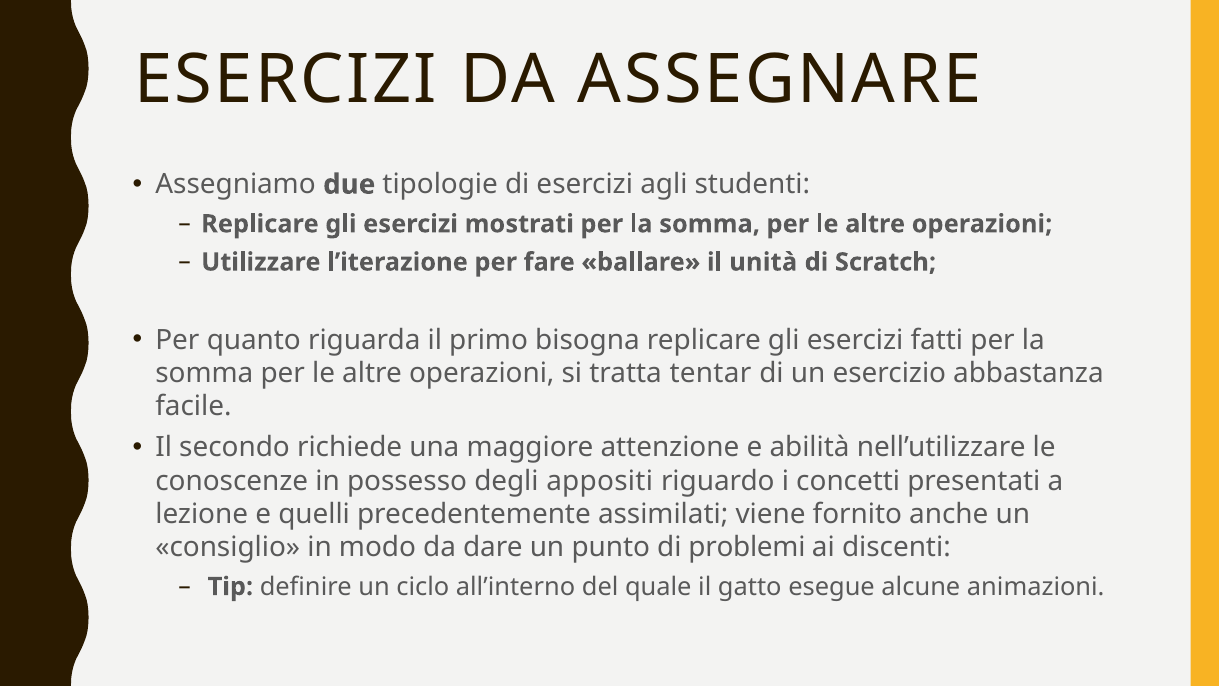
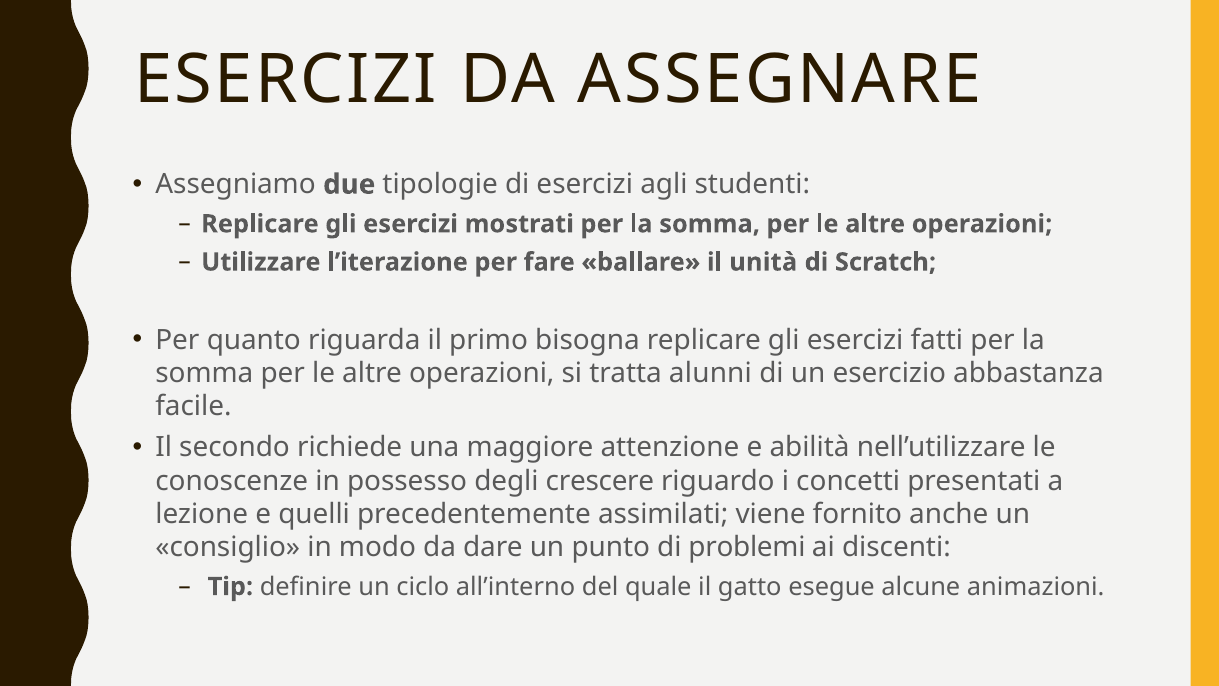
tentar: tentar -> alunni
appositi: appositi -> crescere
